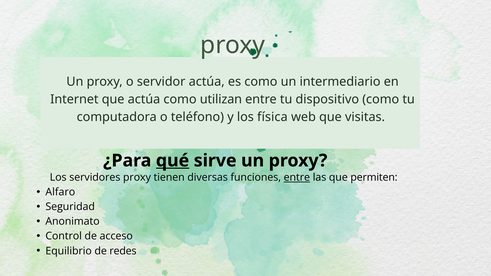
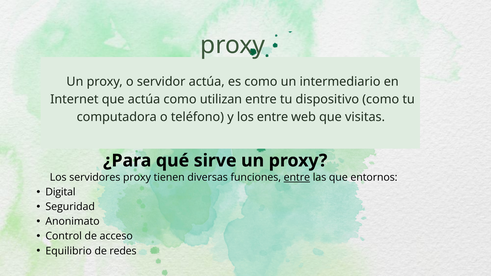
los física: física -> entre
qué underline: present -> none
permiten: permiten -> entornos
Alfaro: Alfaro -> Digital
